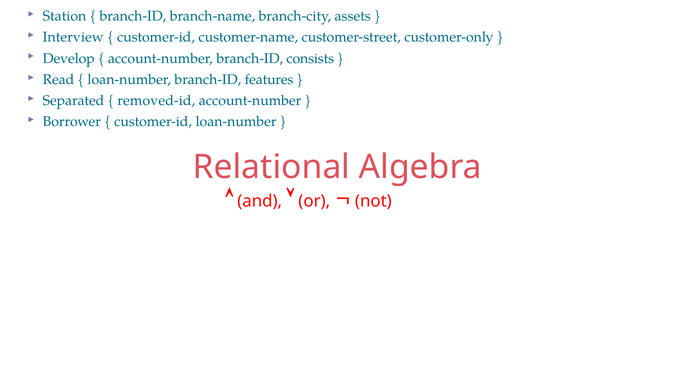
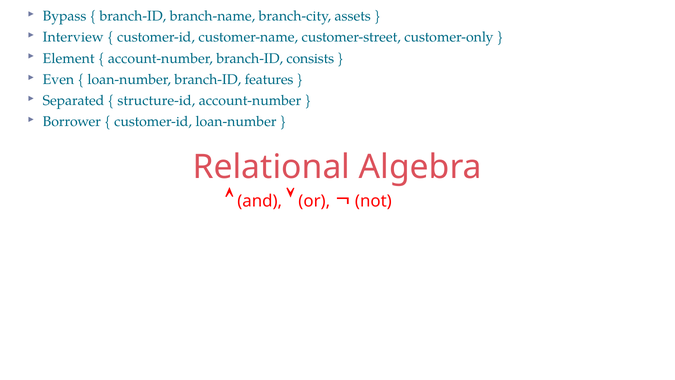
Station: Station -> Bypass
Develop: Develop -> Element
Read: Read -> Even
removed-id: removed-id -> structure-id
